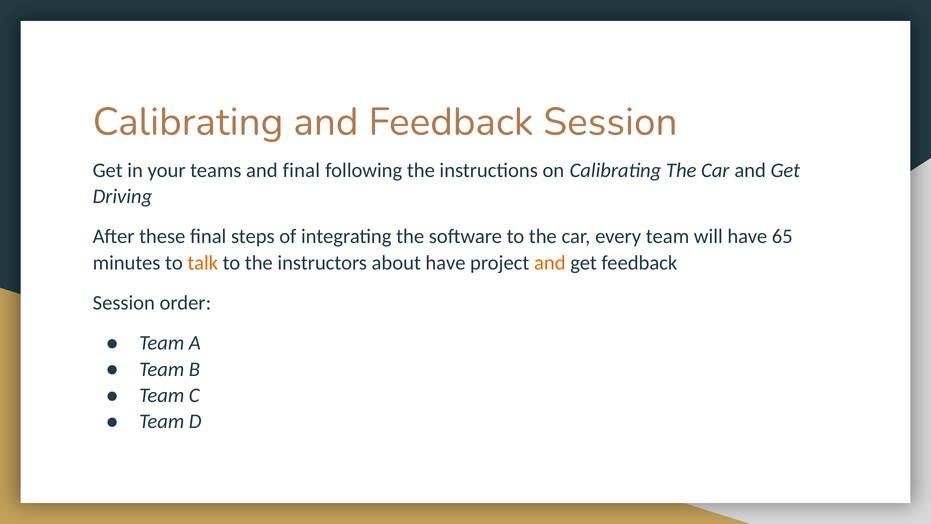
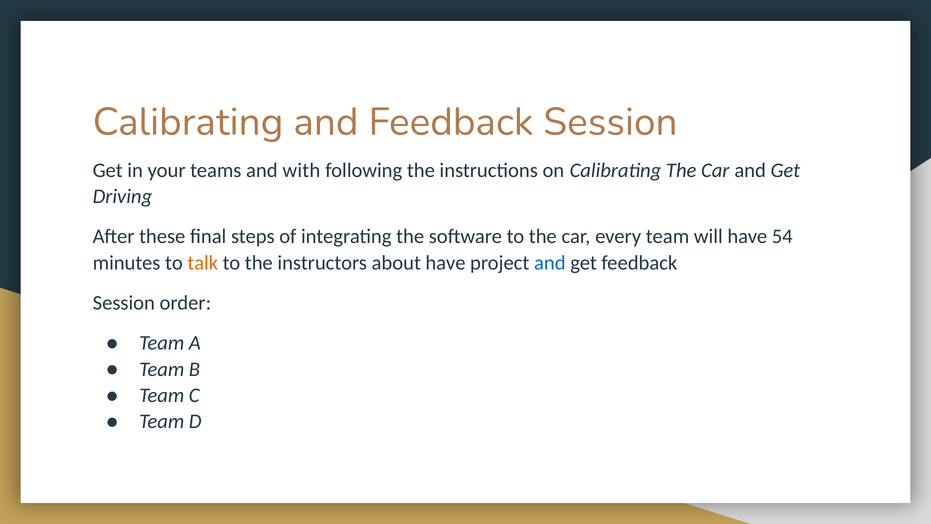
and final: final -> with
65: 65 -> 54
and at (550, 263) colour: orange -> blue
